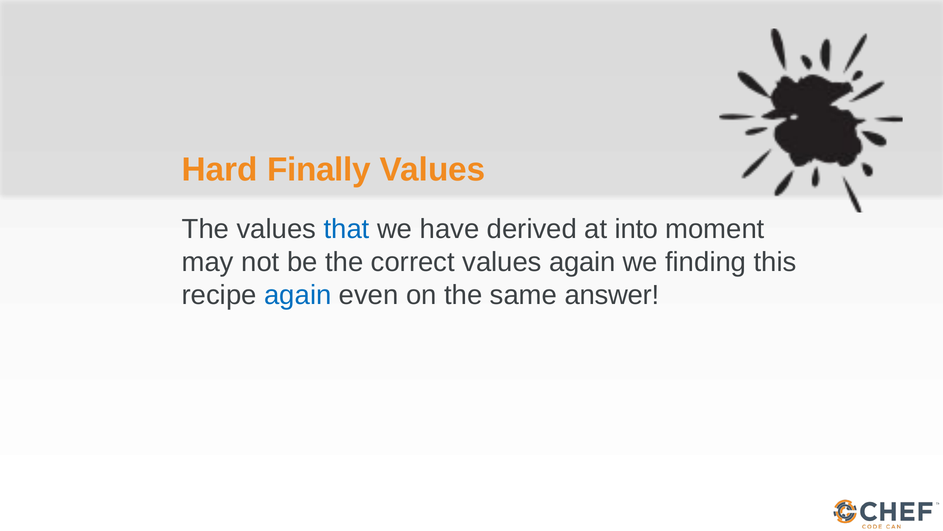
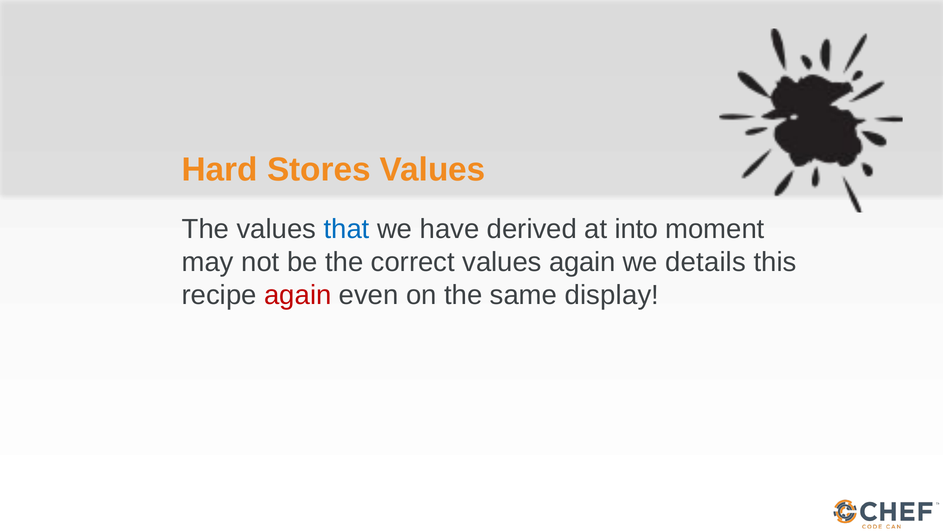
Finally: Finally -> Stores
finding: finding -> details
again at (298, 295) colour: blue -> red
answer: answer -> display
